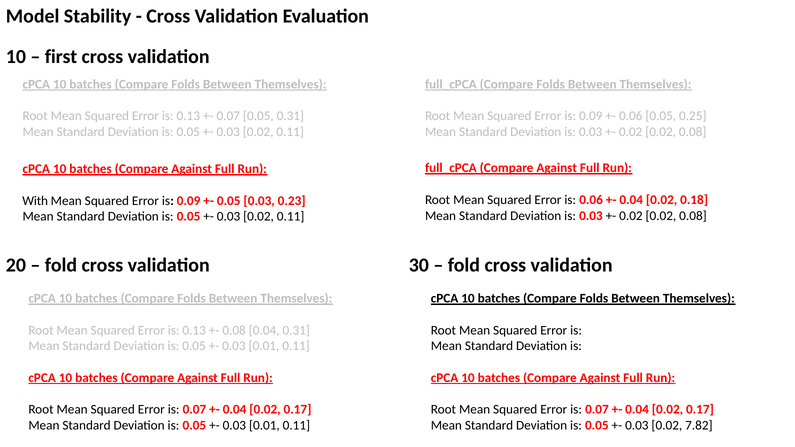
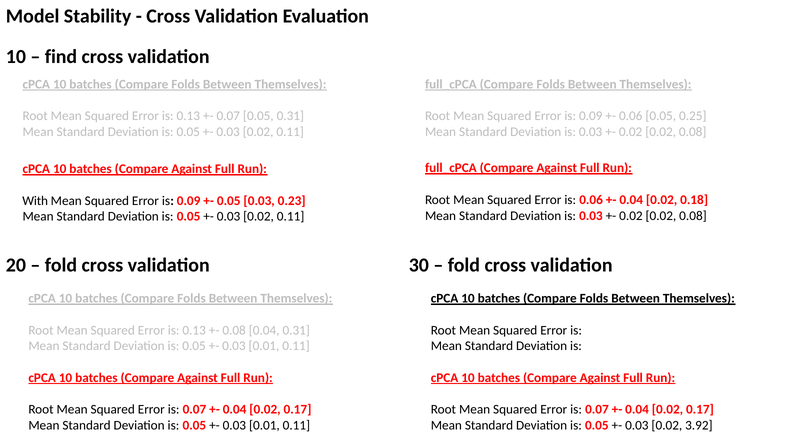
first: first -> find
7.82: 7.82 -> 3.92
